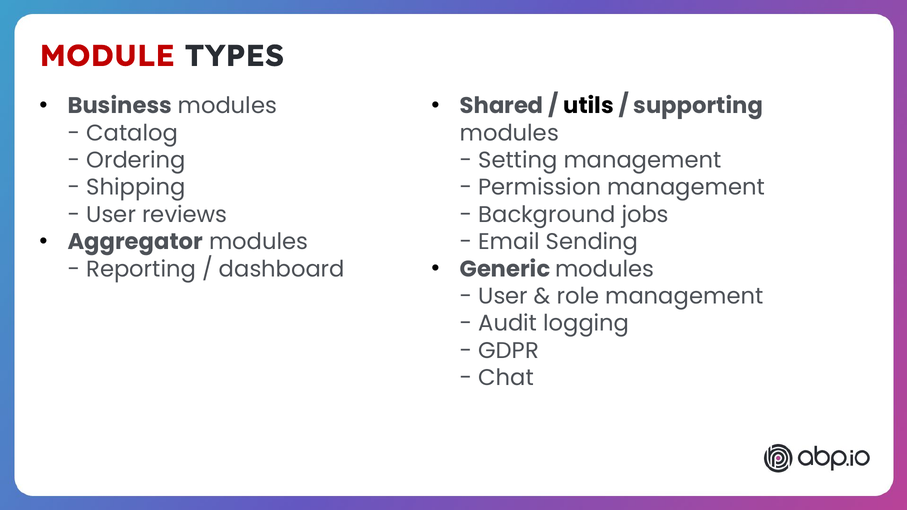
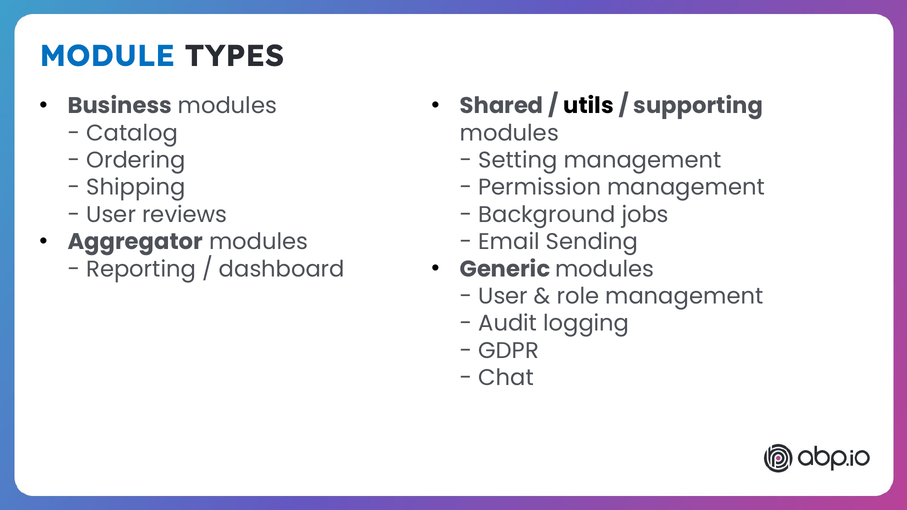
MODULE colour: red -> blue
